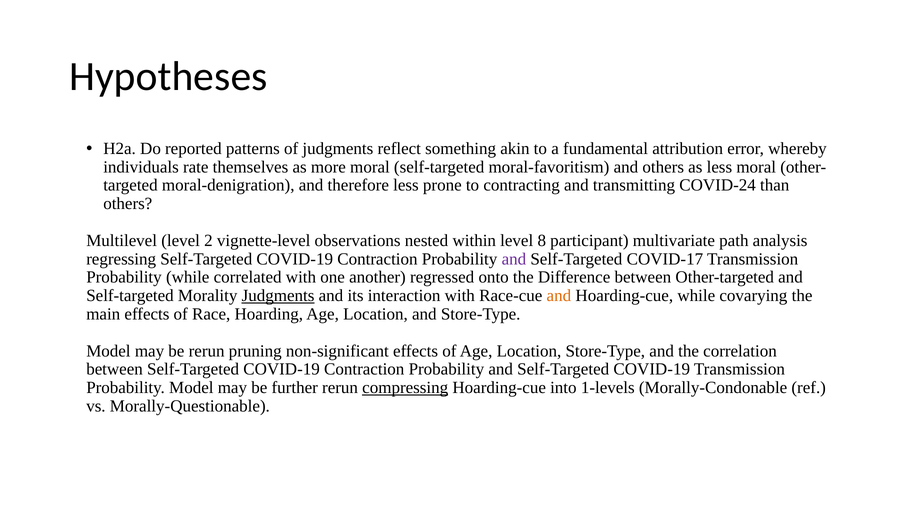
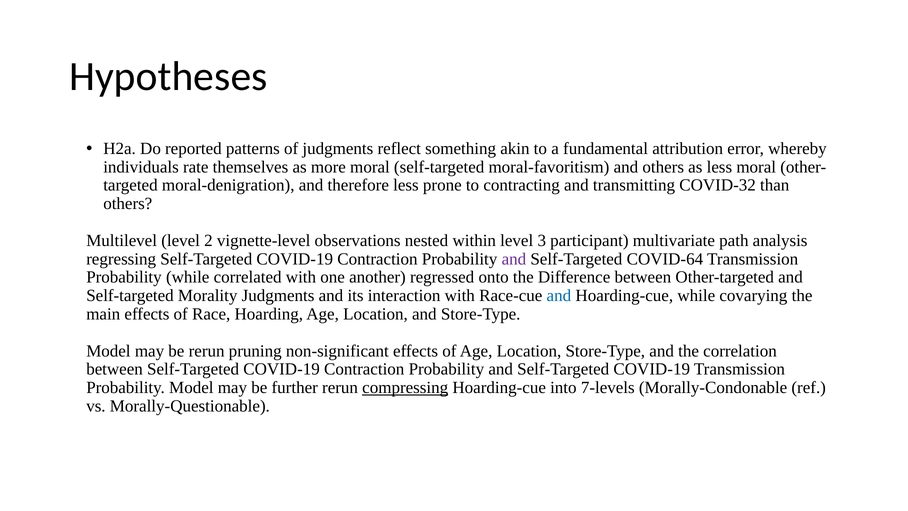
COVID-24: COVID-24 -> COVID-32
8: 8 -> 3
COVID-17: COVID-17 -> COVID-64
Judgments at (278, 296) underline: present -> none
and at (559, 296) colour: orange -> blue
1-levels: 1-levels -> 7-levels
